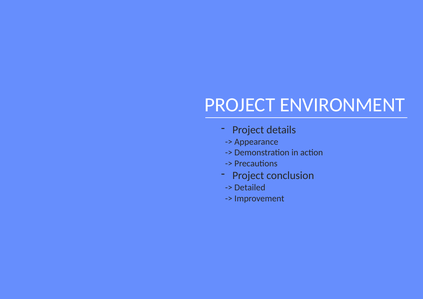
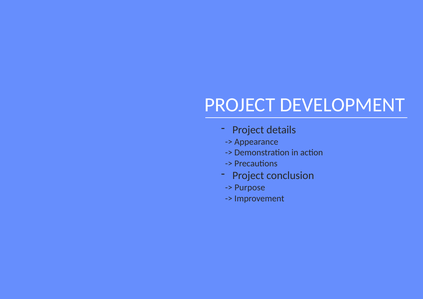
ENVIRONMENT: ENVIRONMENT -> DEVELOPMENT
Detailed: Detailed -> Purpose
